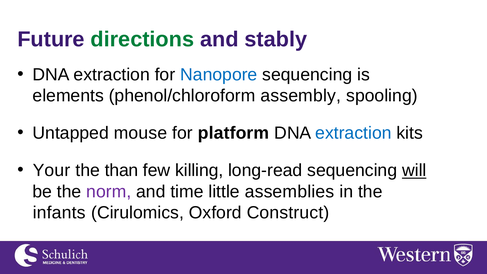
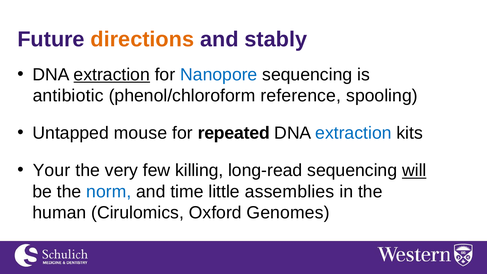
directions colour: green -> orange
extraction at (112, 75) underline: none -> present
elements: elements -> antibiotic
assembly: assembly -> reference
platform: platform -> repeated
than: than -> very
norm colour: purple -> blue
infants: infants -> human
Construct: Construct -> Genomes
